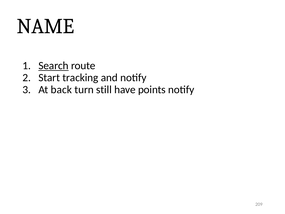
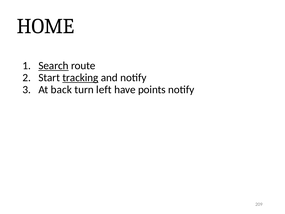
NAME: NAME -> HOME
tracking underline: none -> present
still: still -> left
